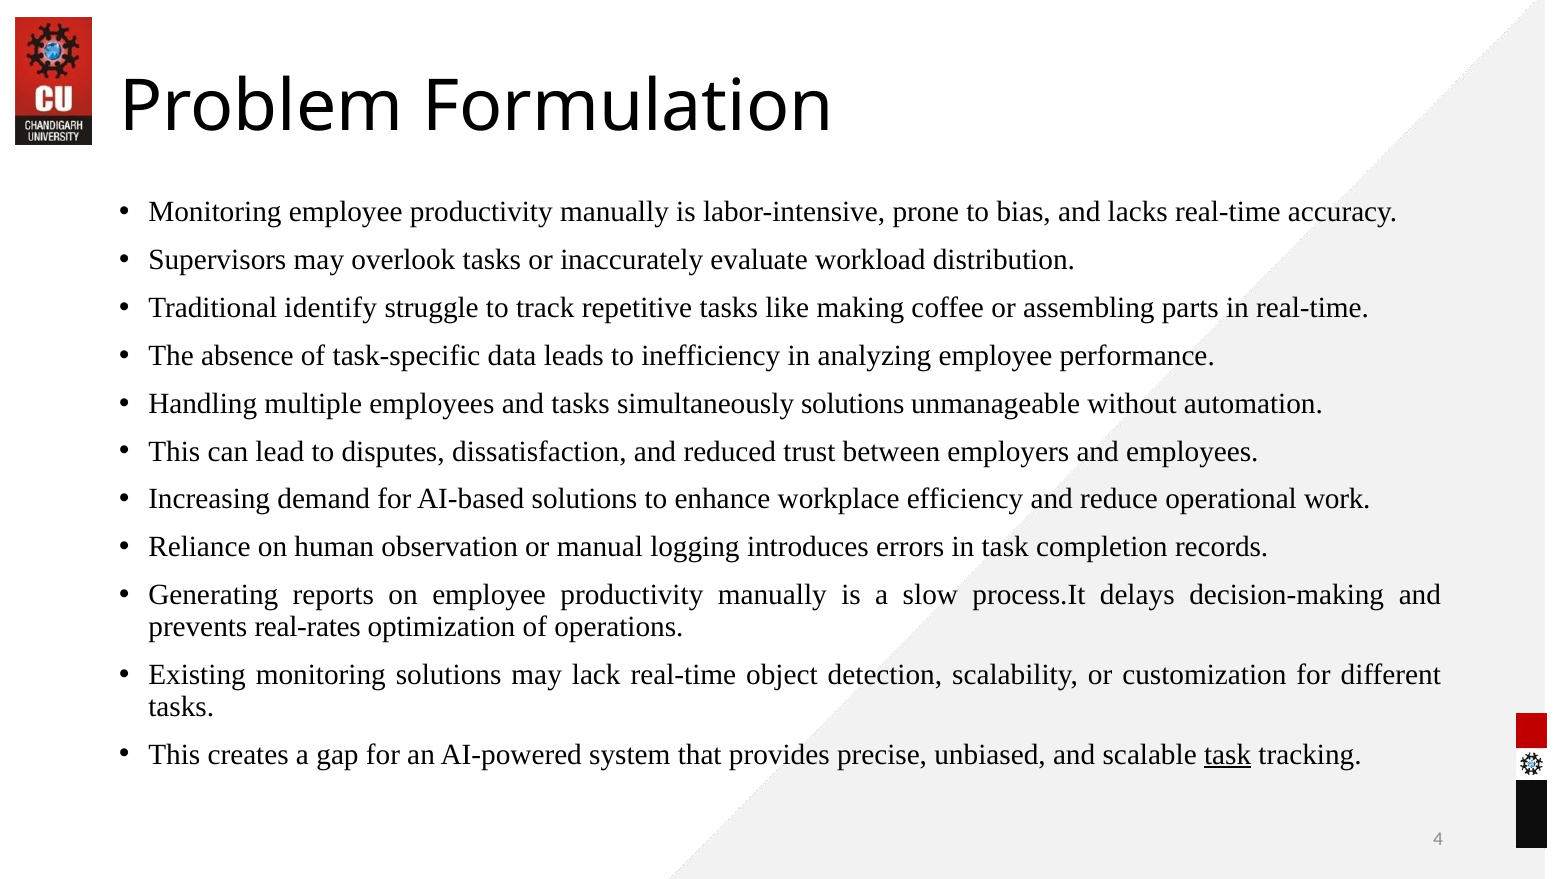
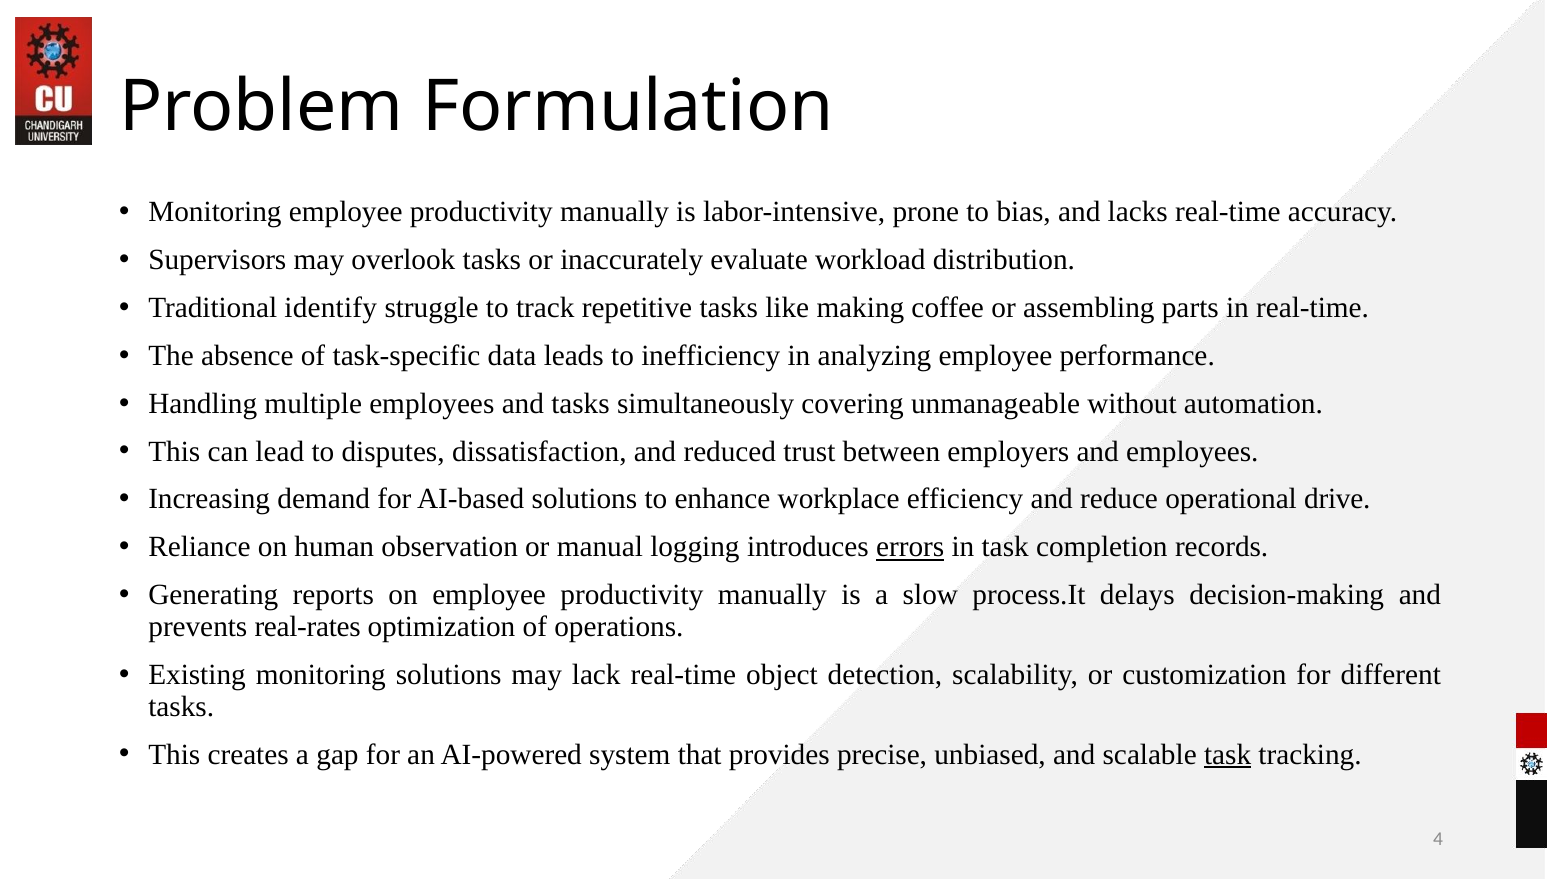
simultaneously solutions: solutions -> covering
work: work -> drive
errors underline: none -> present
